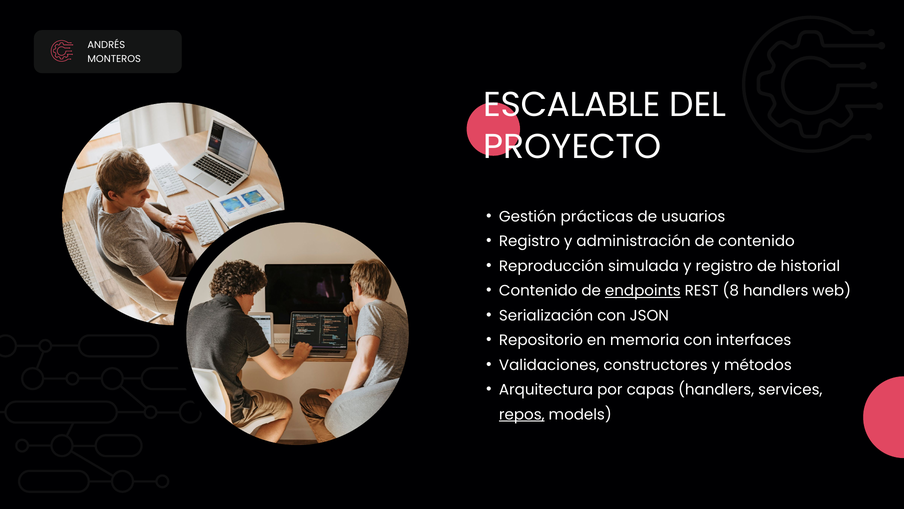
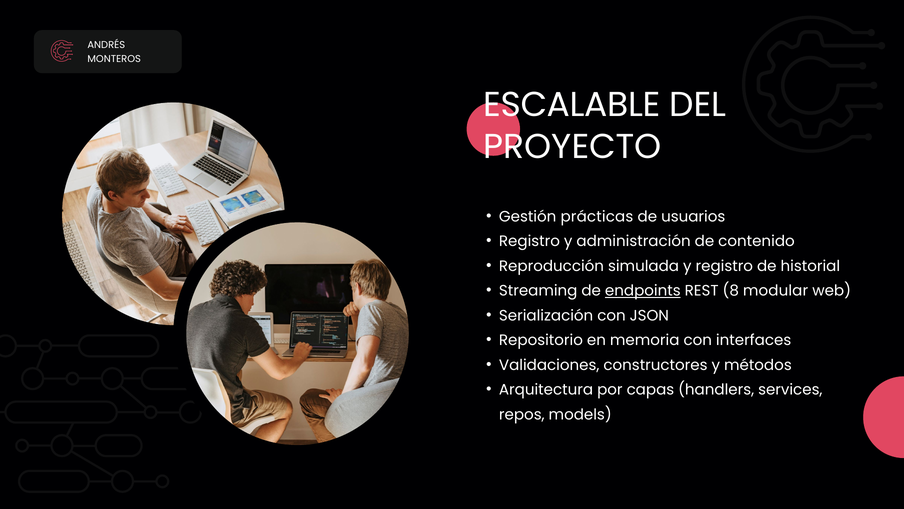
Contenido at (538, 291): Contenido -> Streaming
8 handlers: handlers -> modular
repos underline: present -> none
